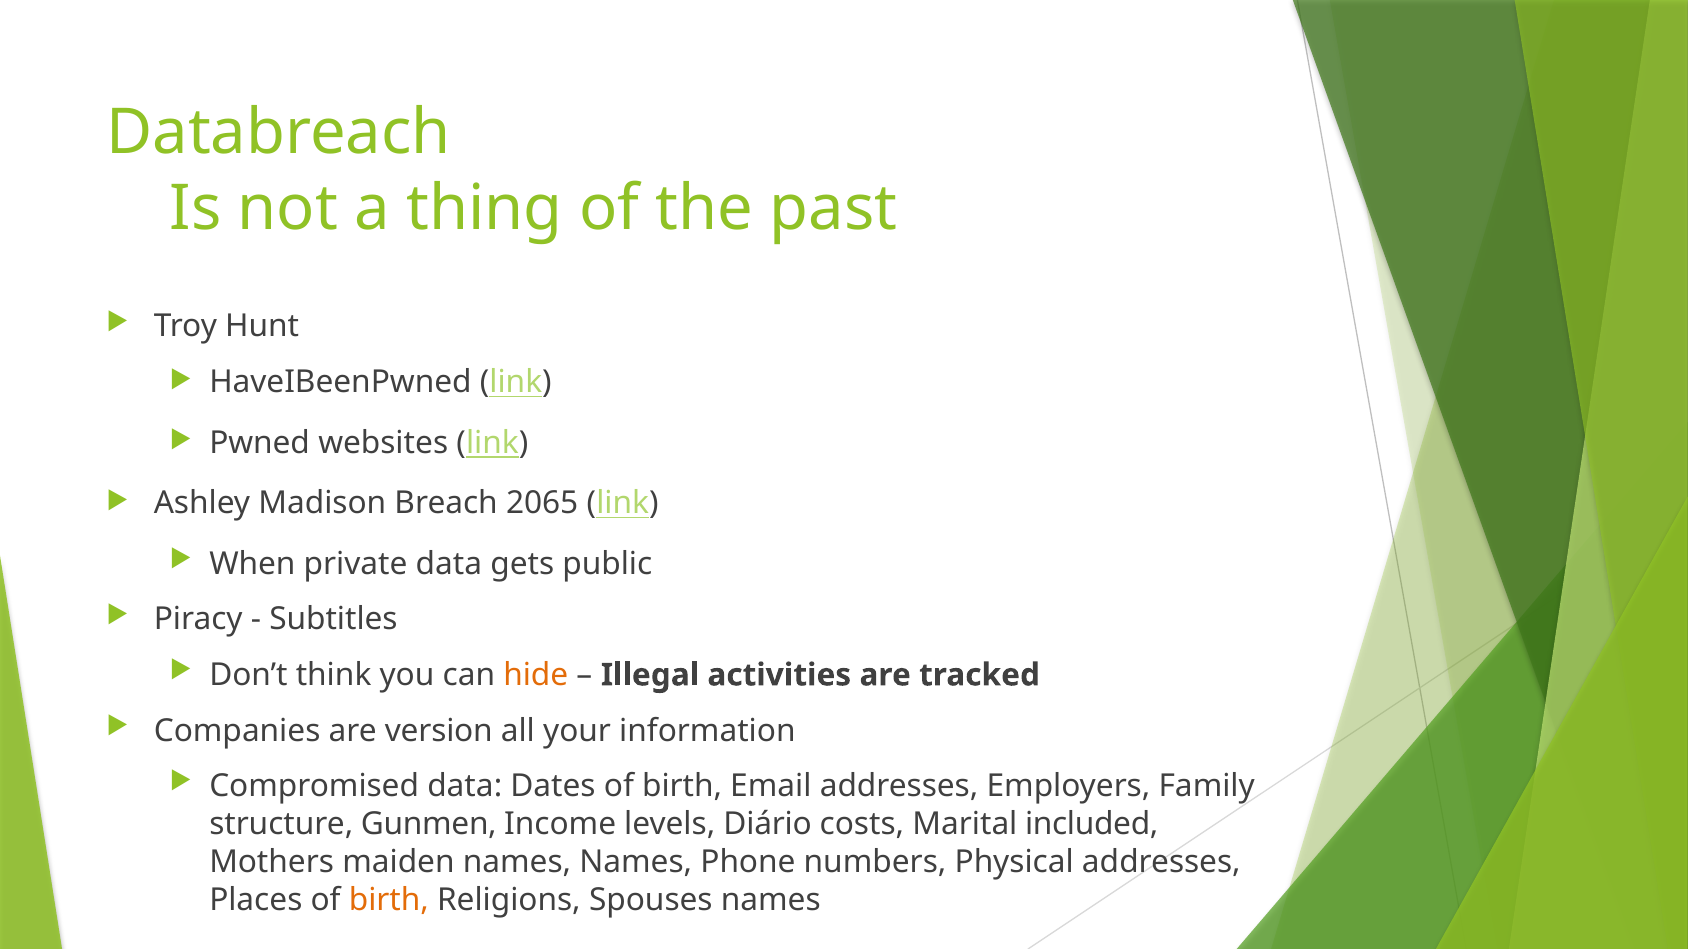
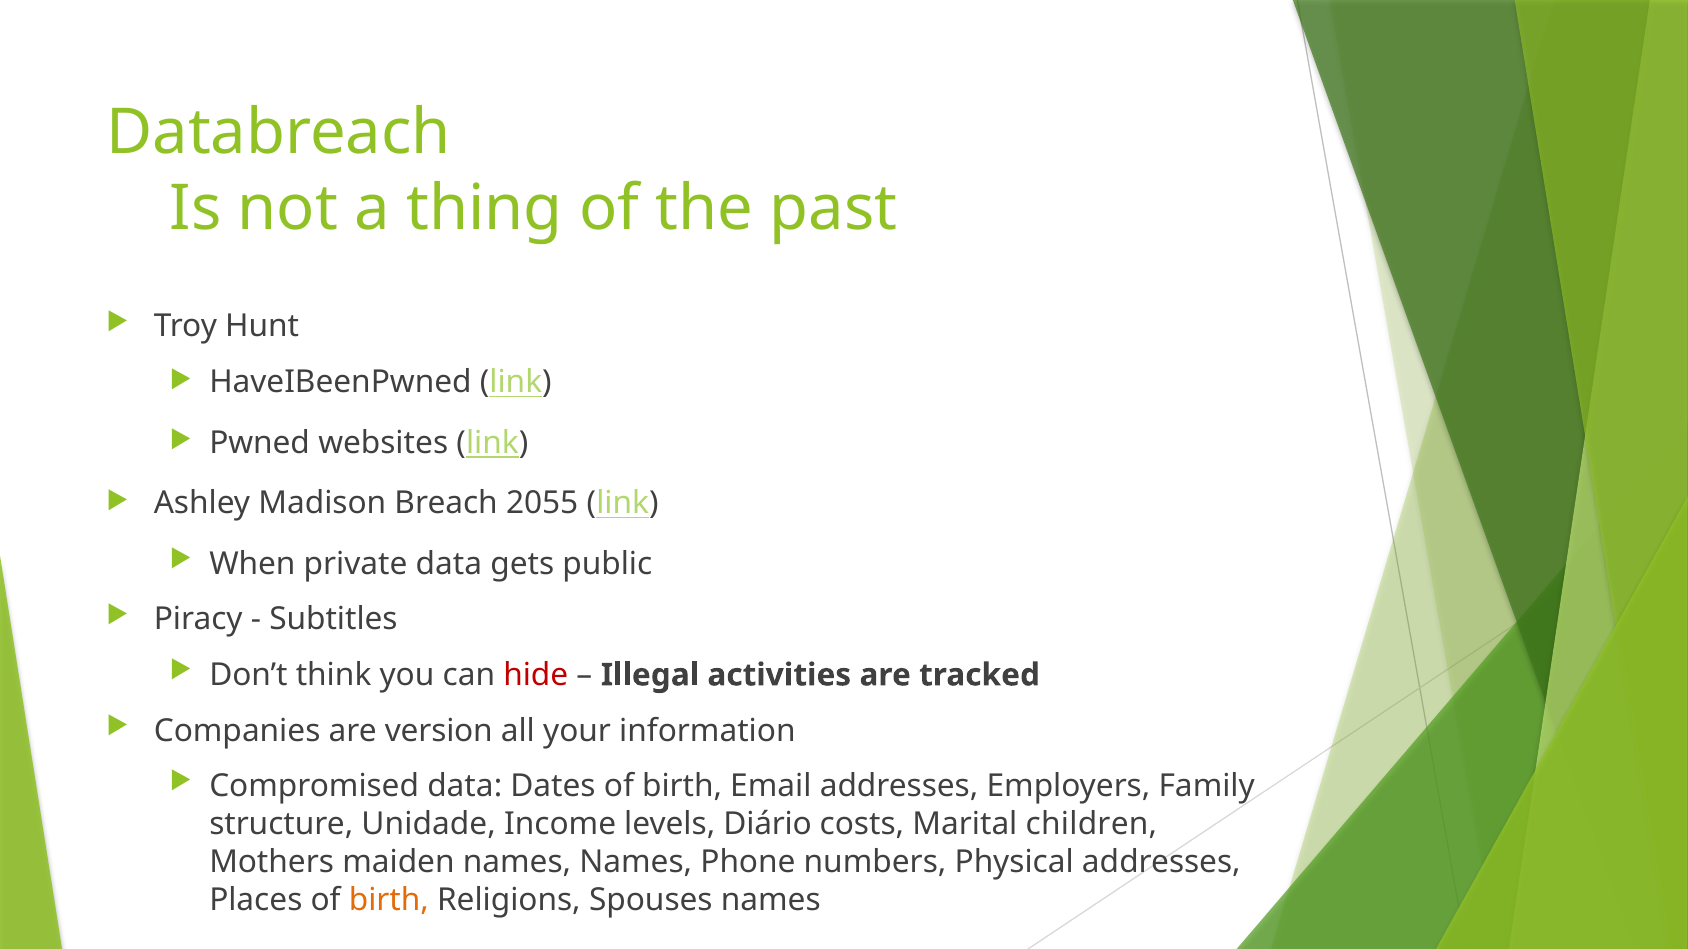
2065: 2065 -> 2055
hide colour: orange -> red
Gunmen: Gunmen -> Unidade
included: included -> children
